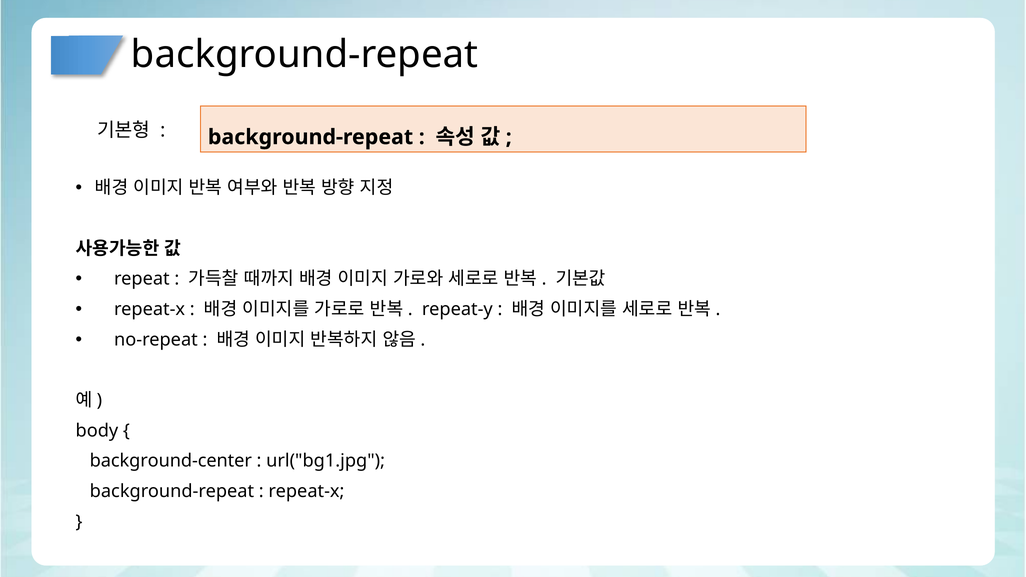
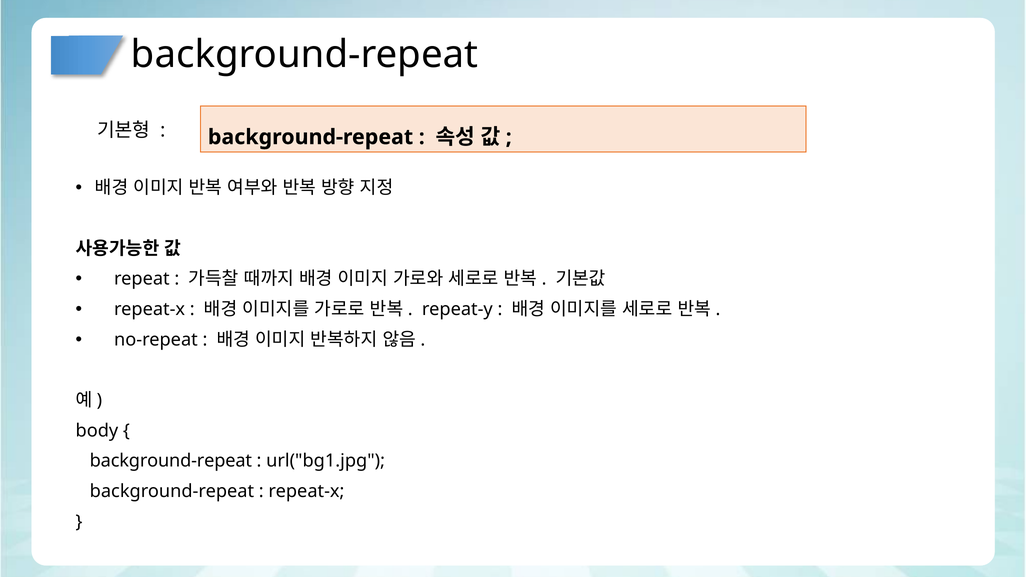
background-center at (171, 461): background-center -> background-repeat
